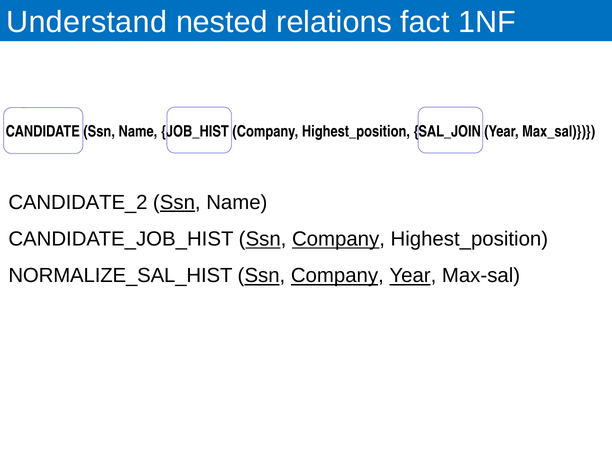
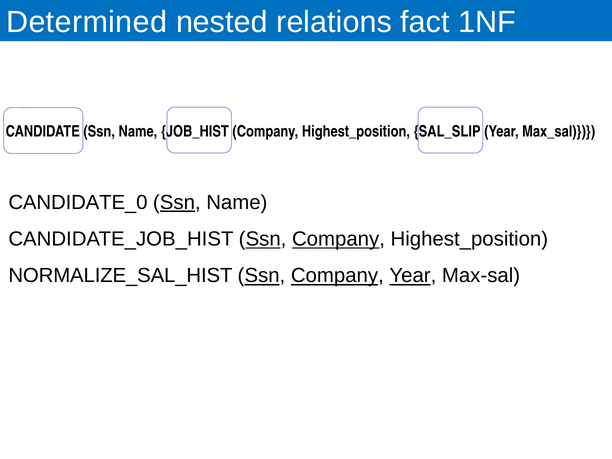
Understand: Understand -> Determined
SAL_JOIN: SAL_JOIN -> SAL_SLIP
CANDIDATE_2: CANDIDATE_2 -> CANDIDATE_0
